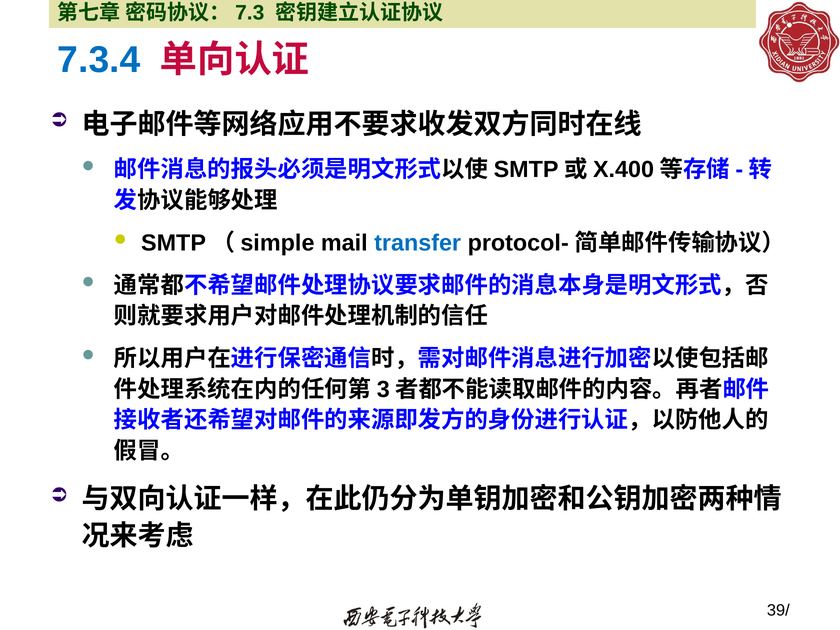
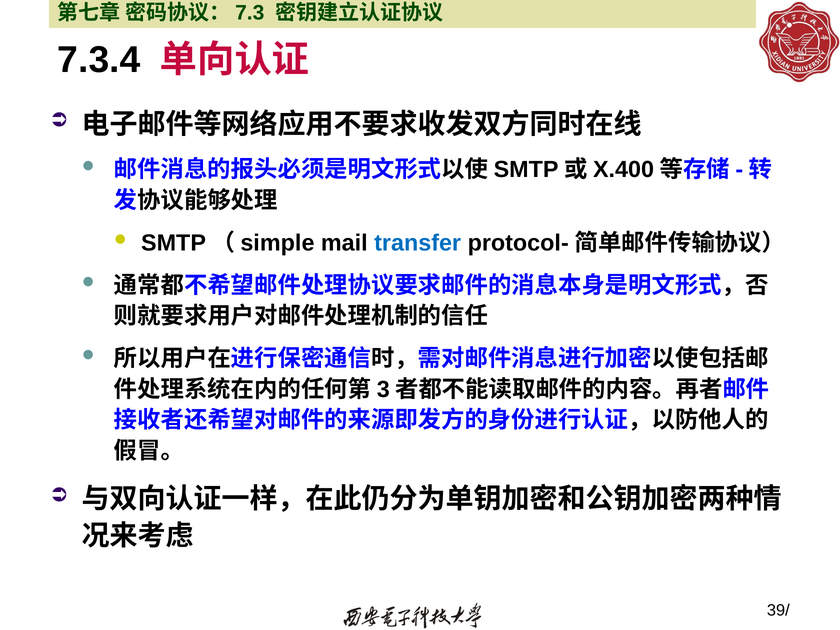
7.3.4 colour: blue -> black
